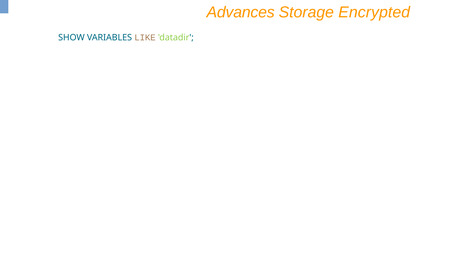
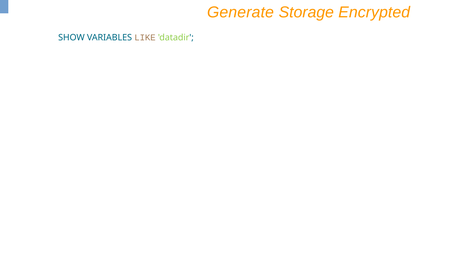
Advances: Advances -> Generate
